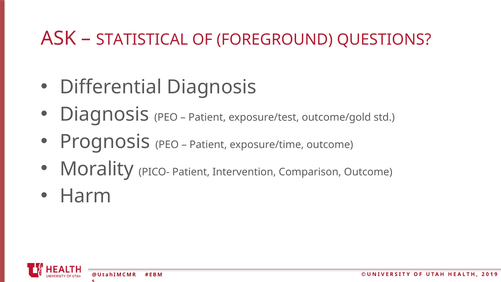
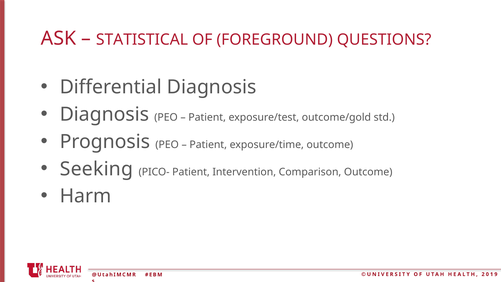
Morality: Morality -> Seeking
